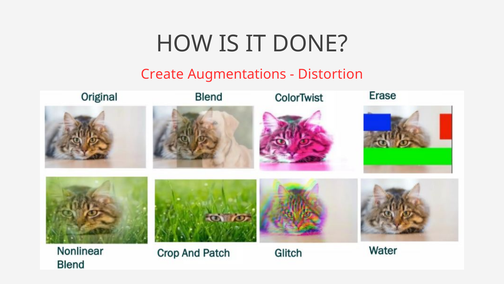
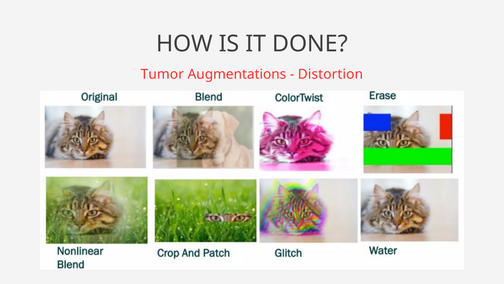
Create: Create -> Tumor
